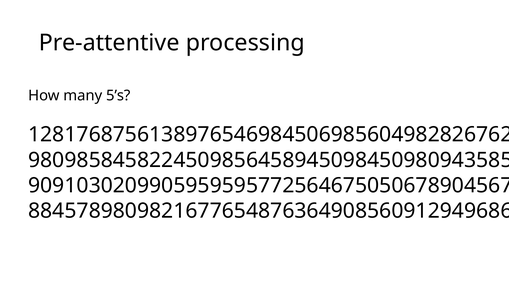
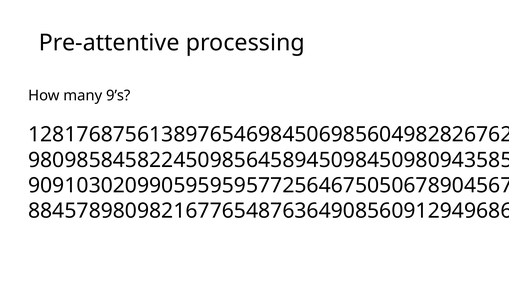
5’s: 5’s -> 9’s
